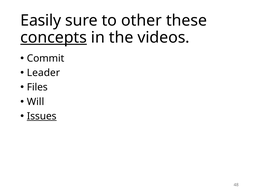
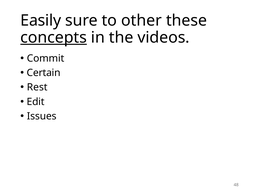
Leader: Leader -> Certain
Files: Files -> Rest
Will: Will -> Edit
Issues underline: present -> none
